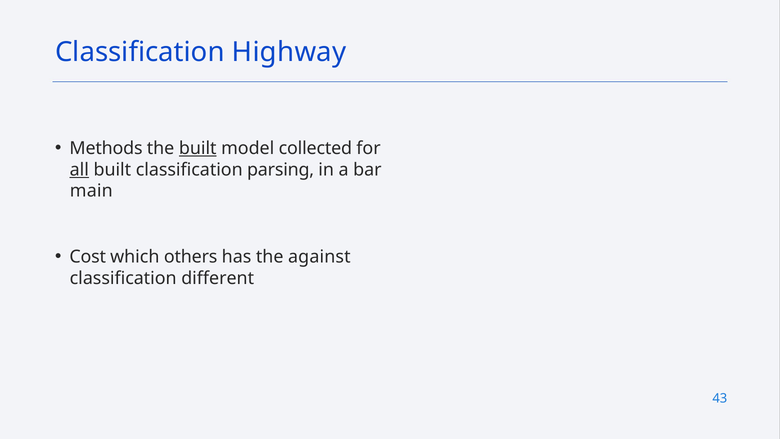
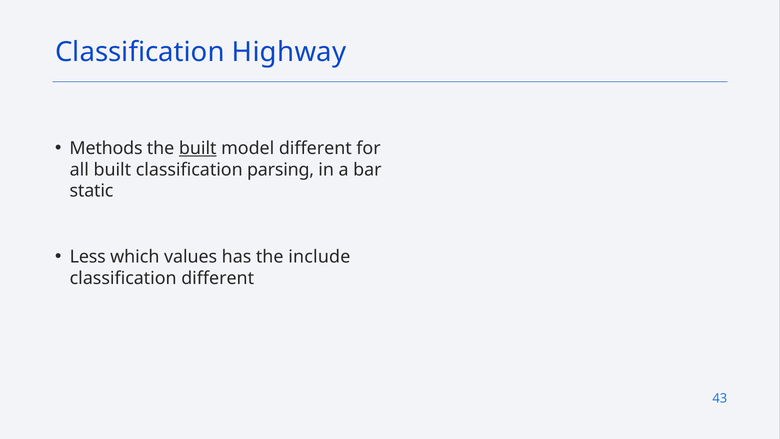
model collected: collected -> different
all underline: present -> none
main: main -> static
Cost: Cost -> Less
others: others -> values
against: against -> include
